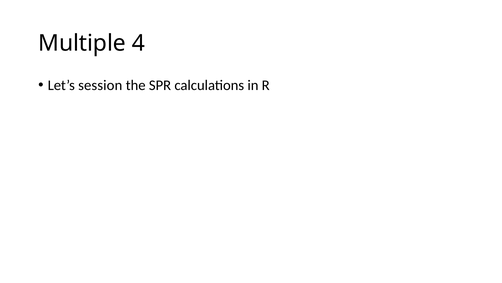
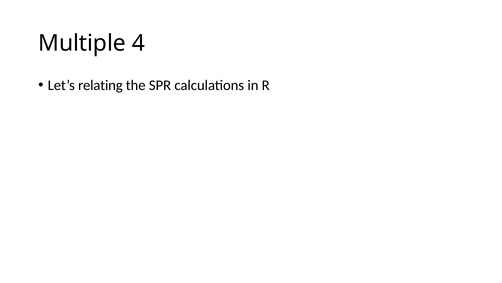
session: session -> relating
